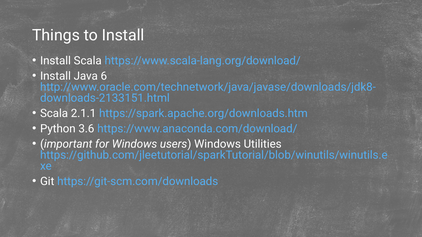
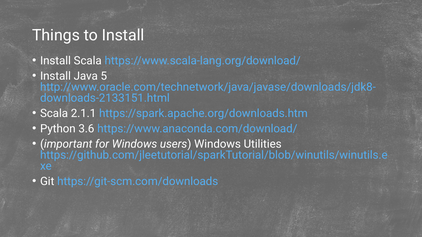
6: 6 -> 5
